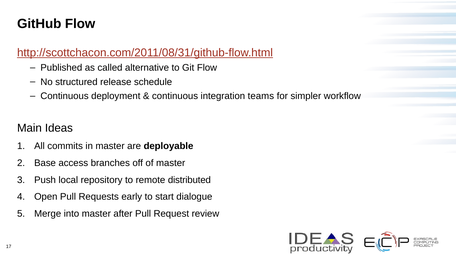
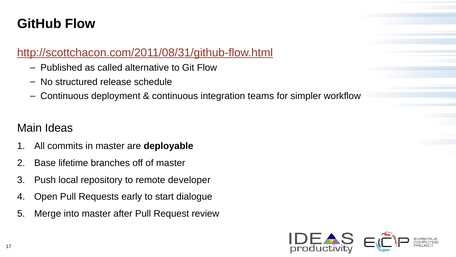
access: access -> lifetime
distributed: distributed -> developer
